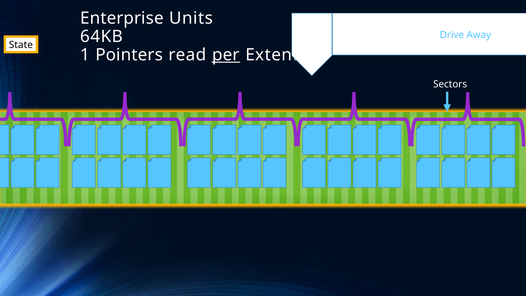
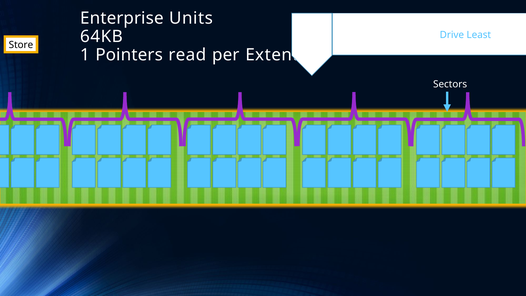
Away: Away -> Least
State: State -> Store
per underline: present -> none
